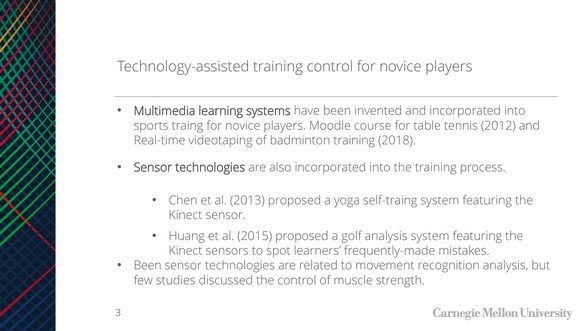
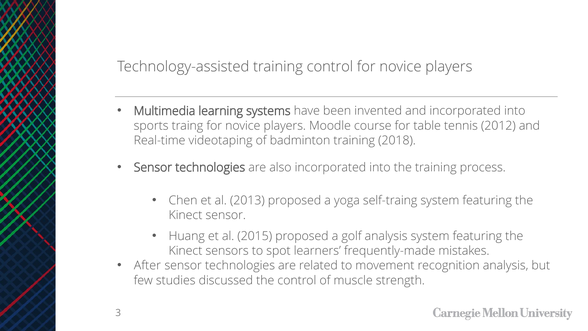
Been at (148, 265): Been -> After
